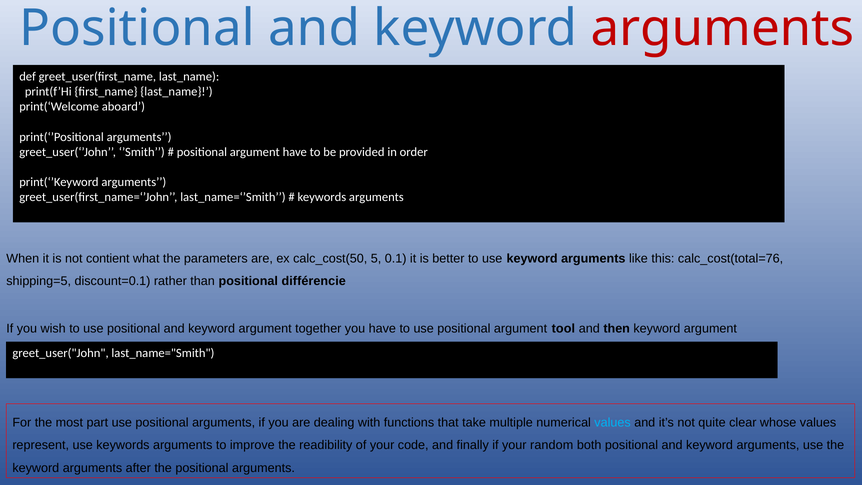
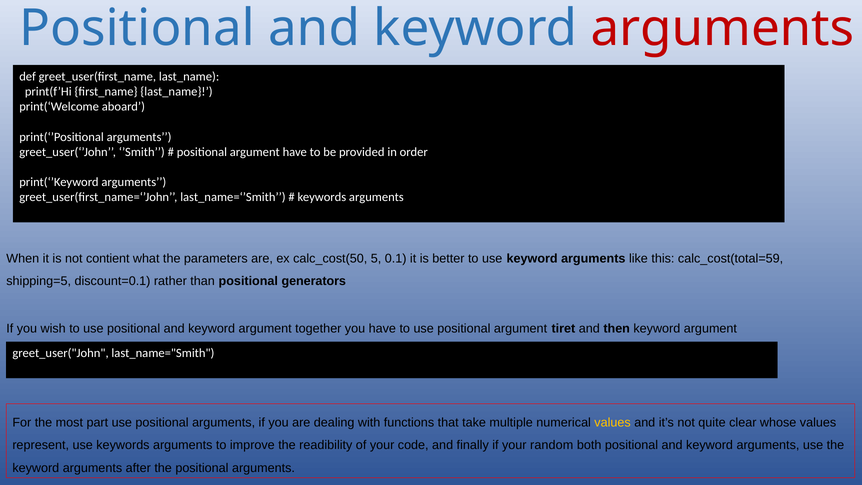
calc_cost(total=76: calc_cost(total=76 -> calc_cost(total=59
différencie: différencie -> generators
tool: tool -> tiret
values at (613, 423) colour: light blue -> yellow
